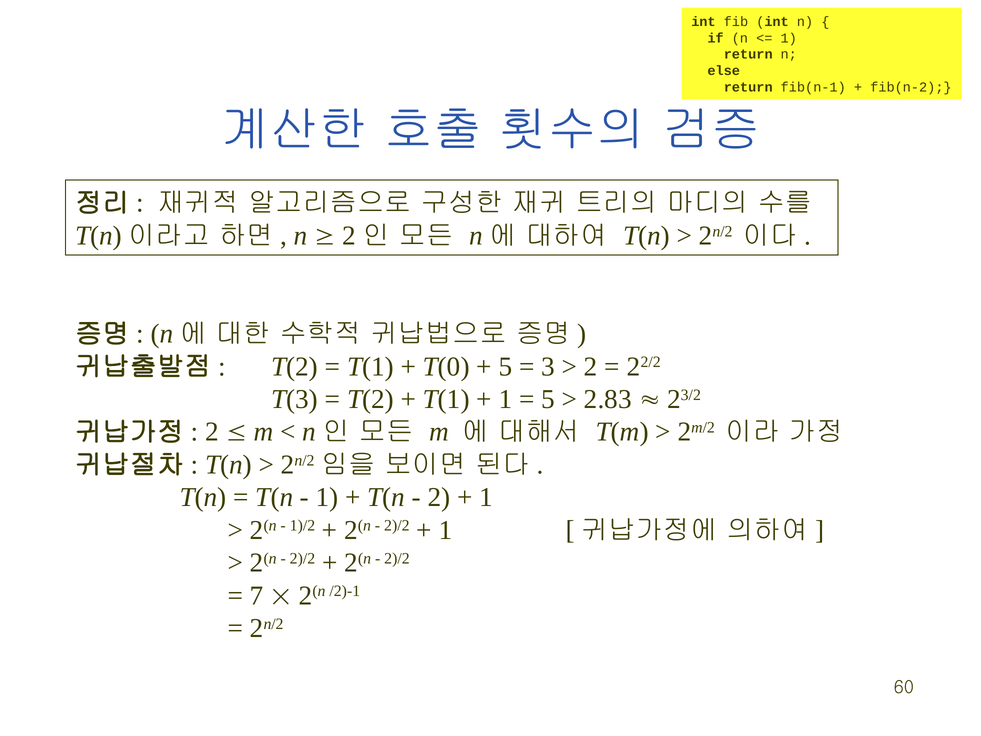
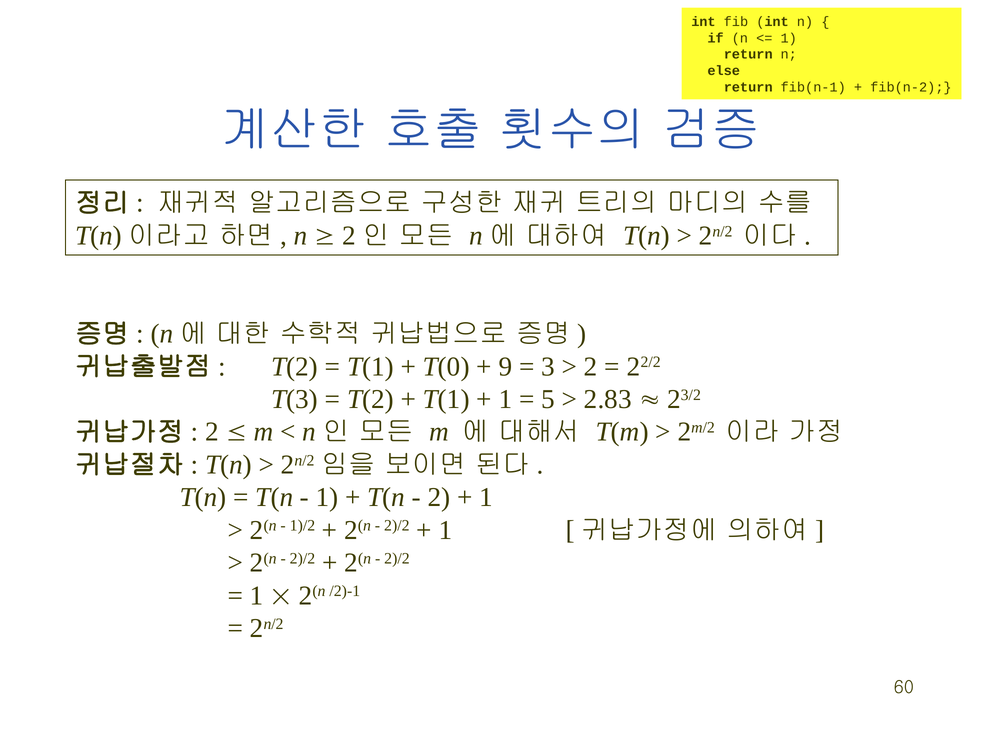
5 at (505, 366): 5 -> 9
7 at (257, 595): 7 -> 1
